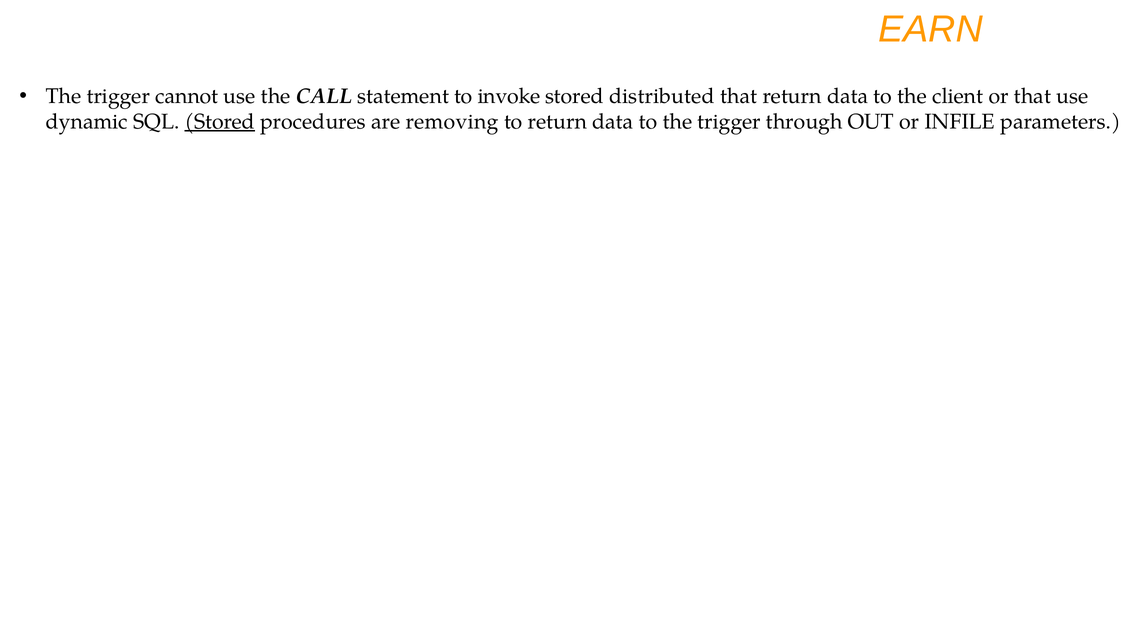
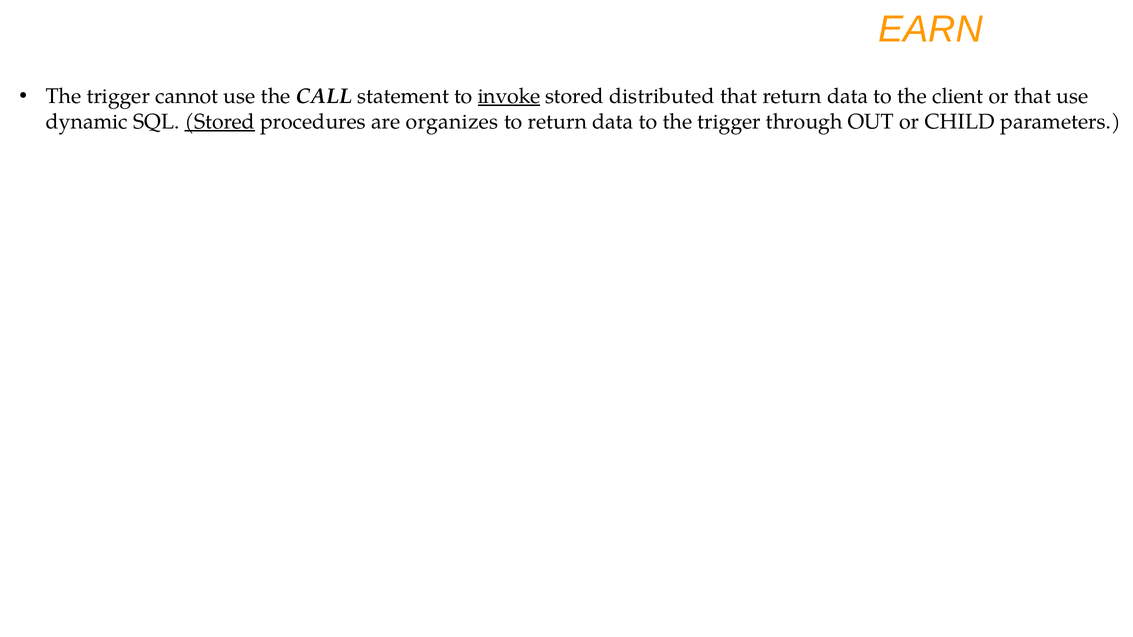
invoke underline: none -> present
removing: removing -> organizes
INFILE: INFILE -> CHILD
